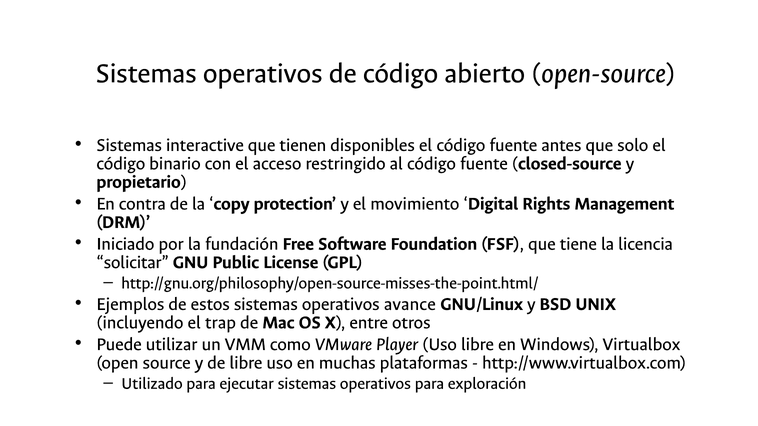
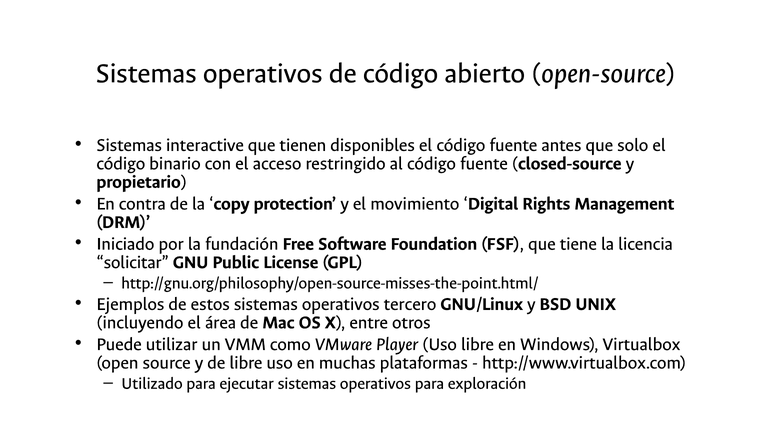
avance: avance -> tercero
trap: trap -> área
